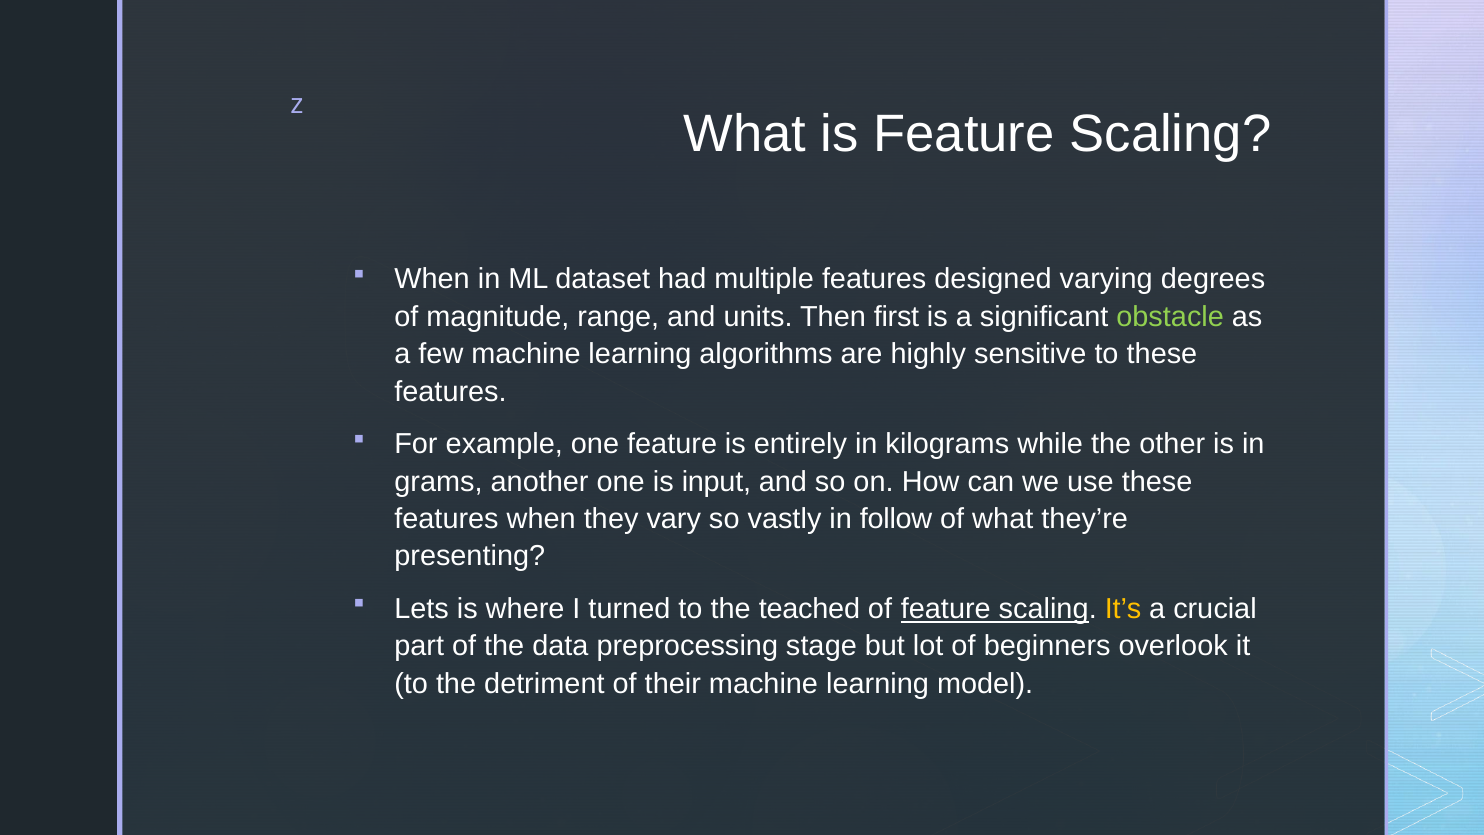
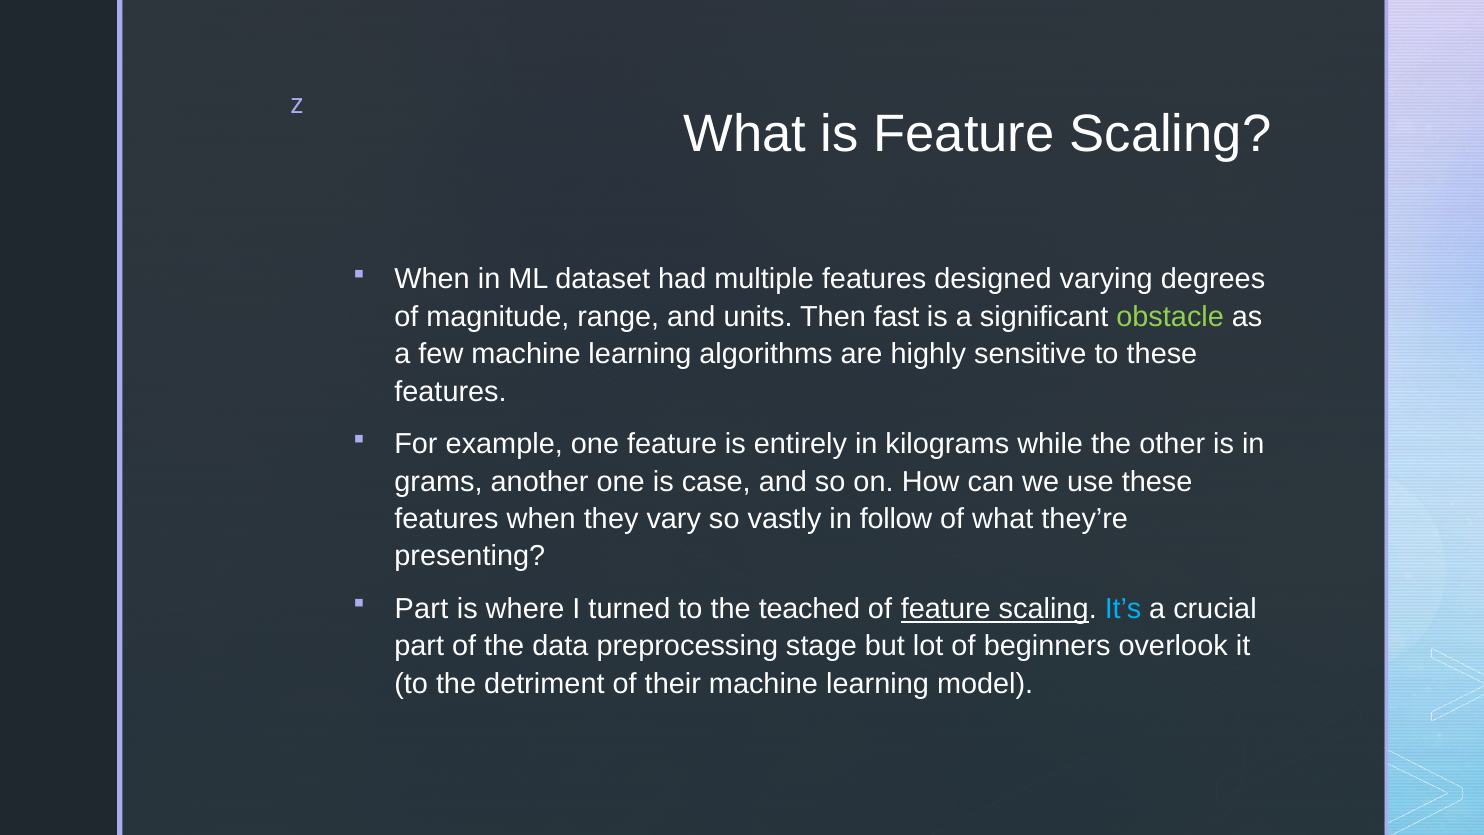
first: first -> fast
input: input -> case
Lets at (422, 609): Lets -> Part
It’s colour: yellow -> light blue
